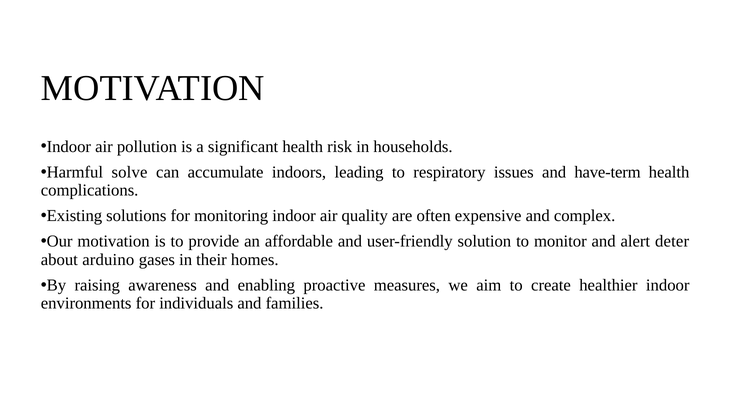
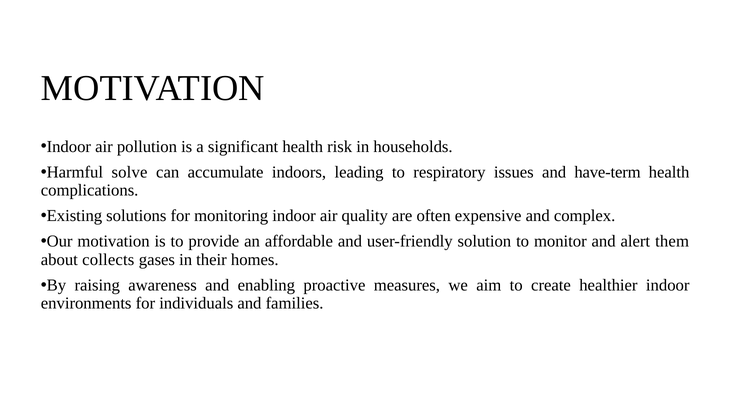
deter: deter -> them
arduino: arduino -> collects
